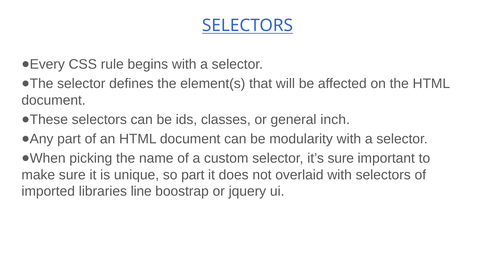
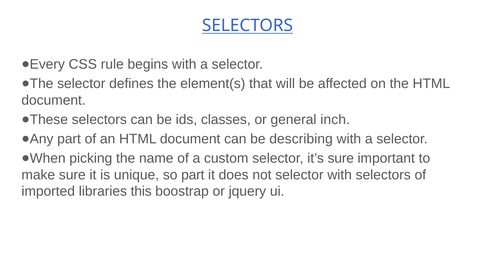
modularity: modularity -> describing
not overlaid: overlaid -> selector
line: line -> this
